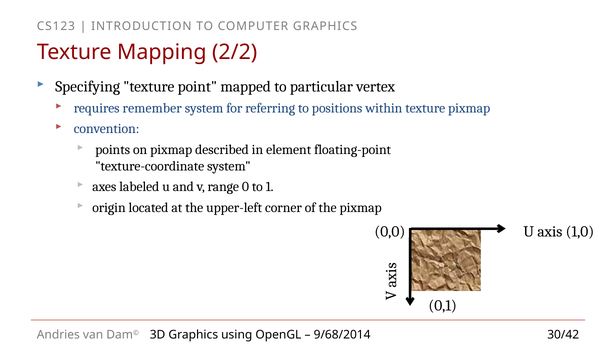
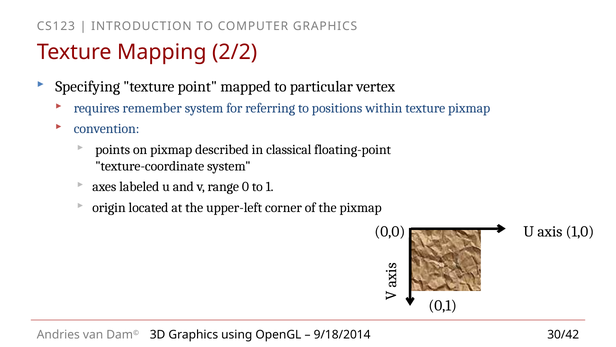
element: element -> classical
9/68/2014: 9/68/2014 -> 9/18/2014
